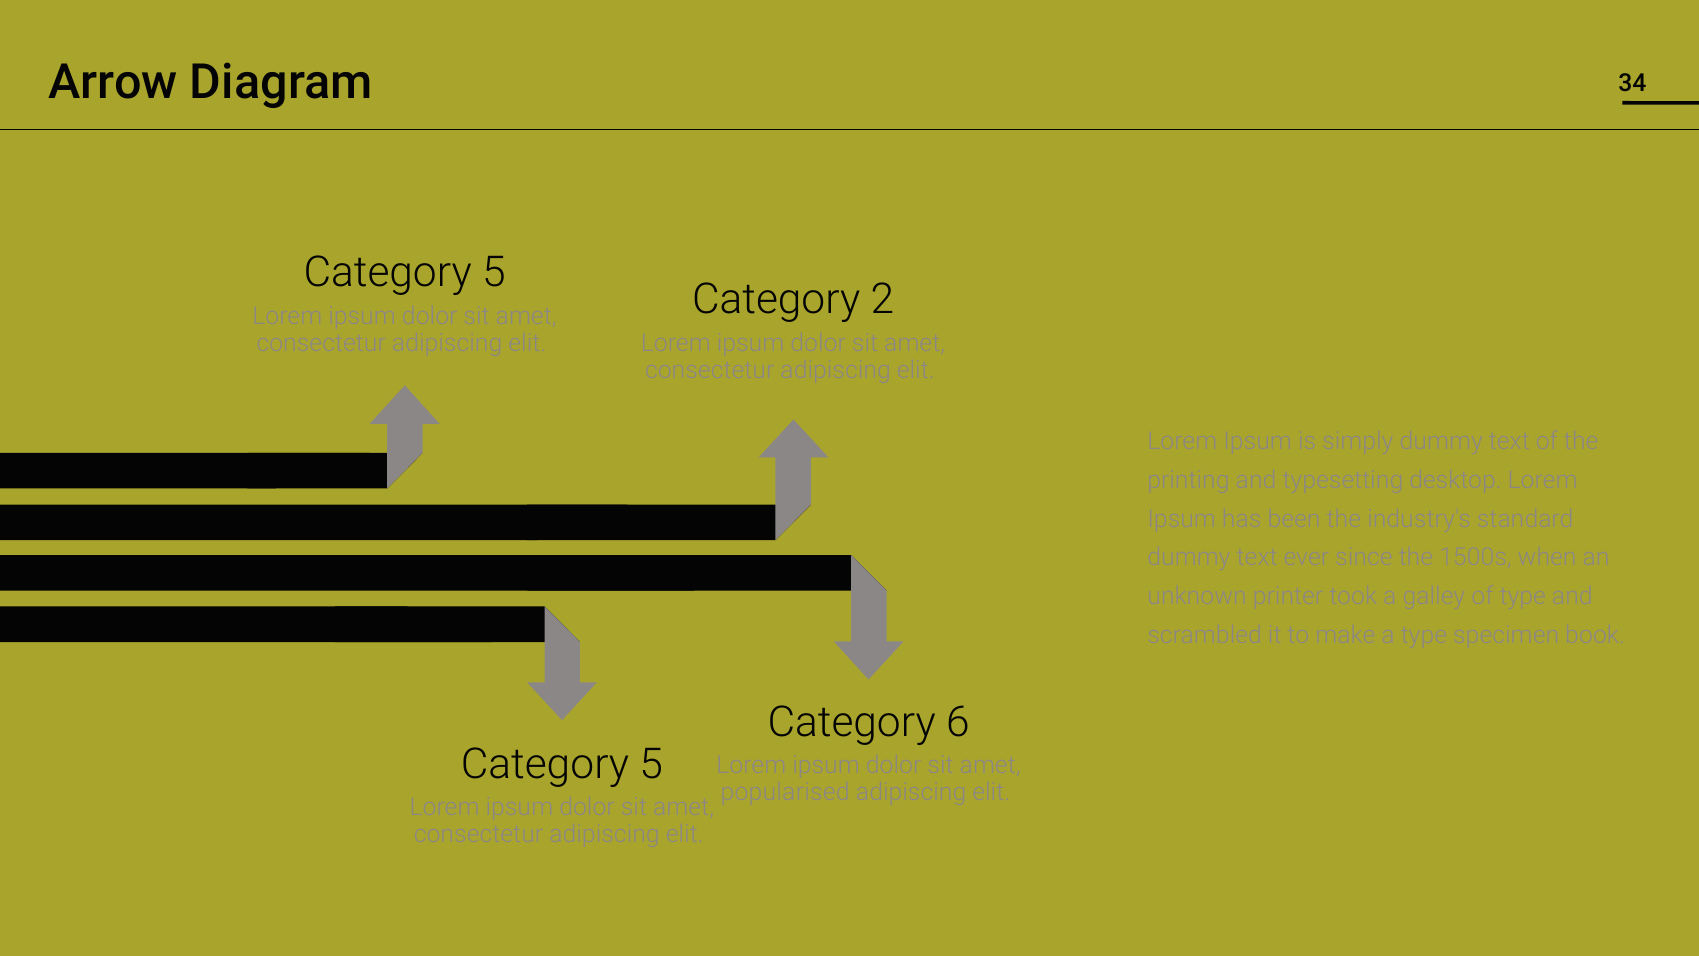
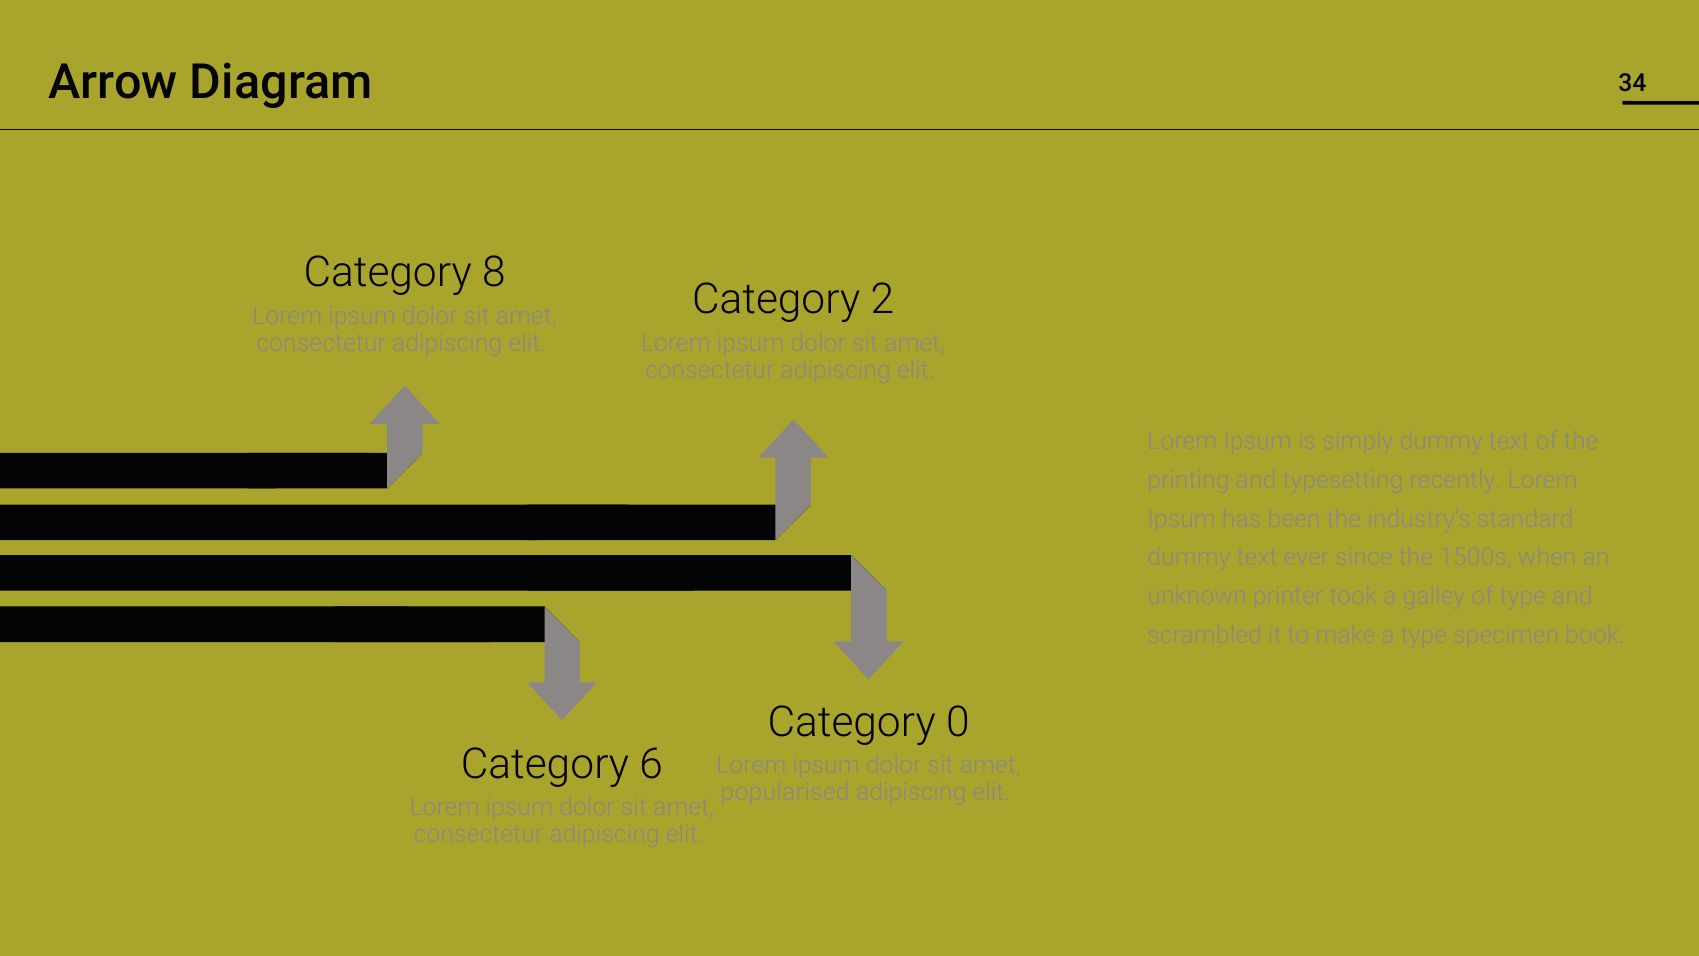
5 at (494, 273): 5 -> 8
desktop: desktop -> recently
6: 6 -> 0
5 at (651, 764): 5 -> 6
